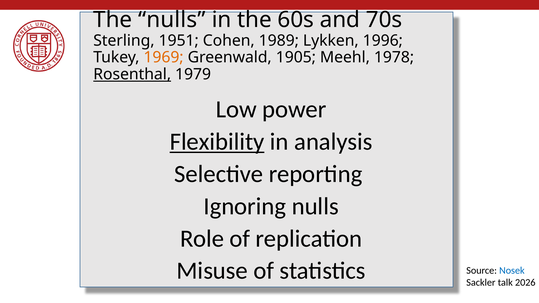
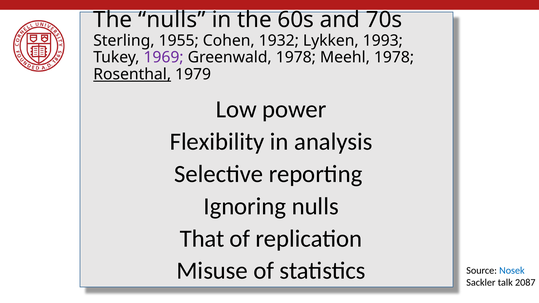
1951: 1951 -> 1955
1989: 1989 -> 1932
1996: 1996 -> 1993
1969 colour: orange -> purple
Greenwald 1905: 1905 -> 1978
Flexibility underline: present -> none
Role: Role -> That
2026: 2026 -> 2087
